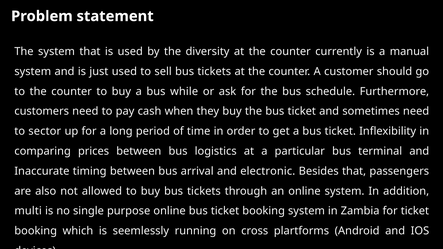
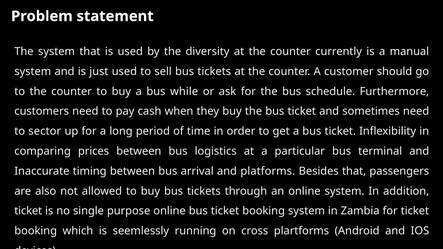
electronic: electronic -> platforms
multi at (28, 211): multi -> ticket
